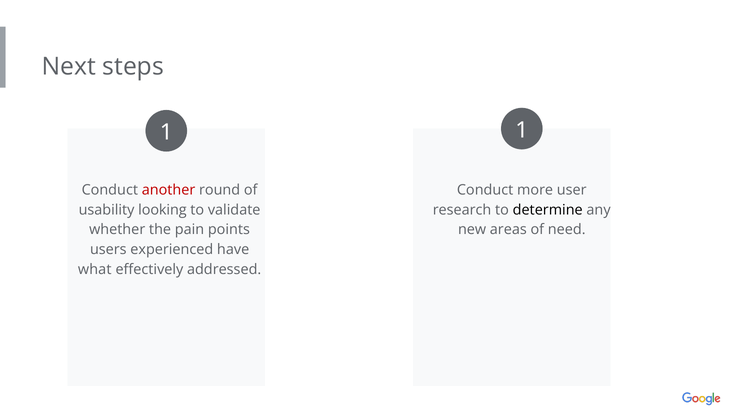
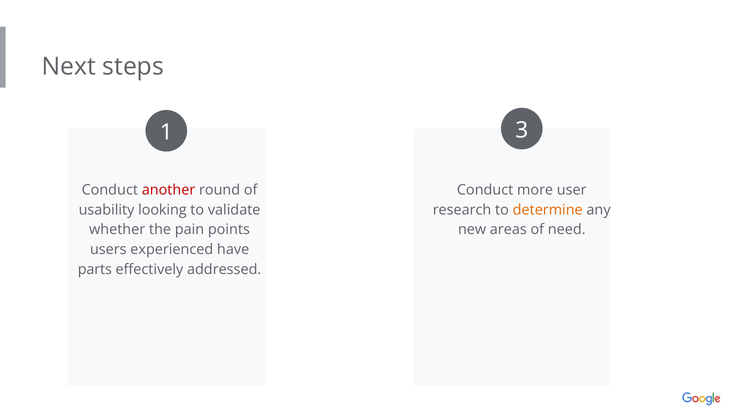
1 1: 1 -> 3
determine colour: black -> orange
what: what -> parts
